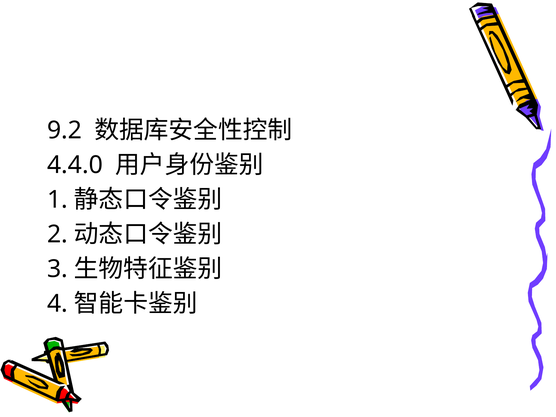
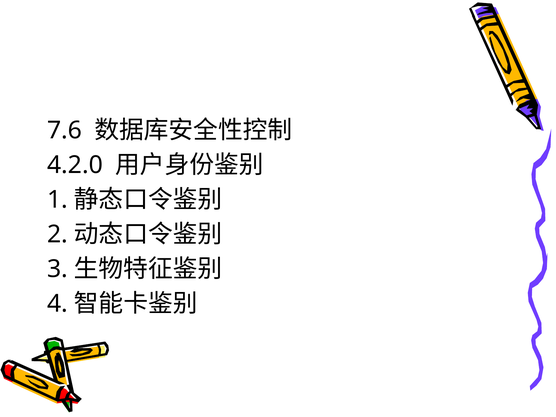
9.2: 9.2 -> 7.6
4.4.0: 4.4.0 -> 4.2.0
